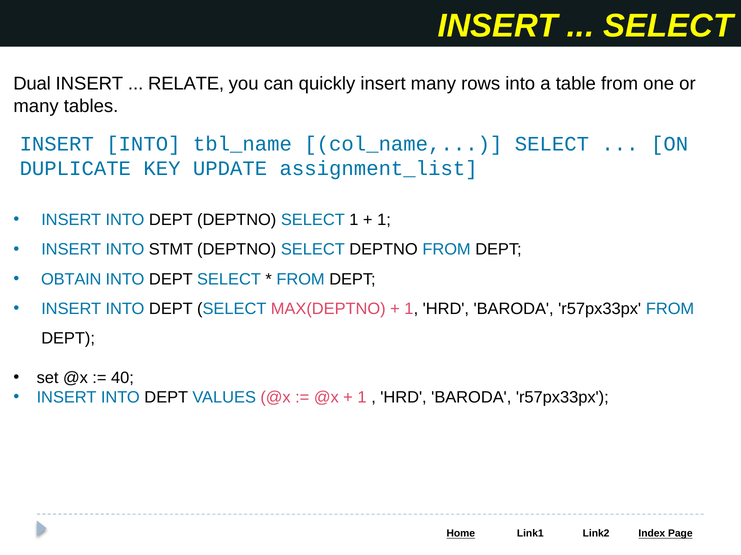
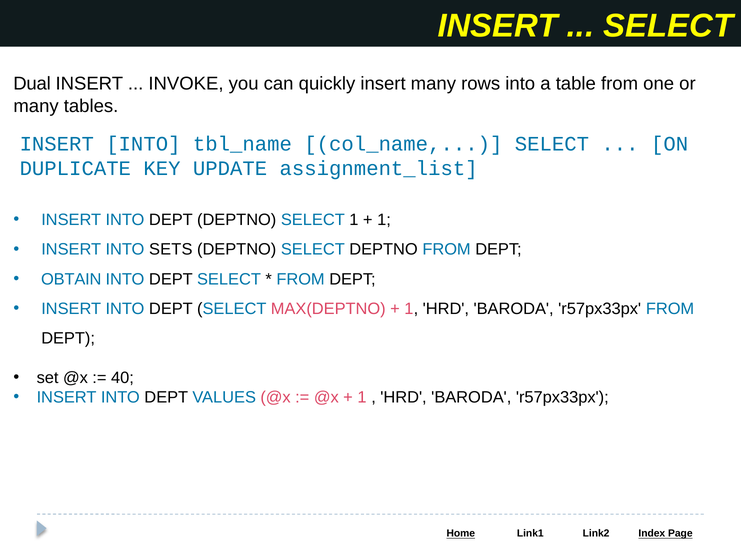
RELATE: RELATE -> INVOKE
STMT: STMT -> SETS
